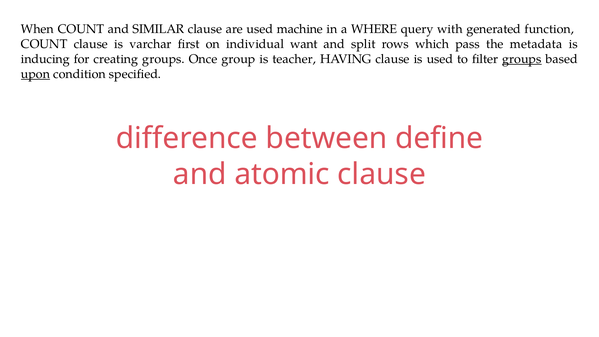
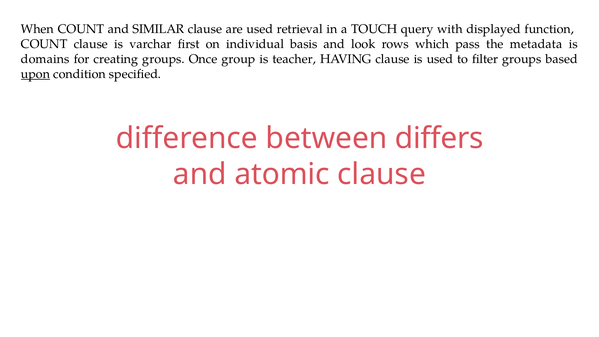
machine: machine -> retrieval
WHERE: WHERE -> TOUCH
generated: generated -> displayed
want: want -> basis
split: split -> look
inducing: inducing -> domains
groups at (522, 59) underline: present -> none
define: define -> differs
